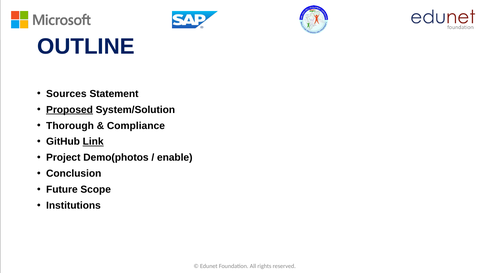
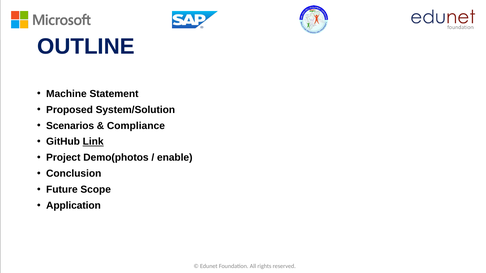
Sources: Sources -> Machine
Proposed underline: present -> none
Thorough: Thorough -> Scenarios
Institutions: Institutions -> Application
